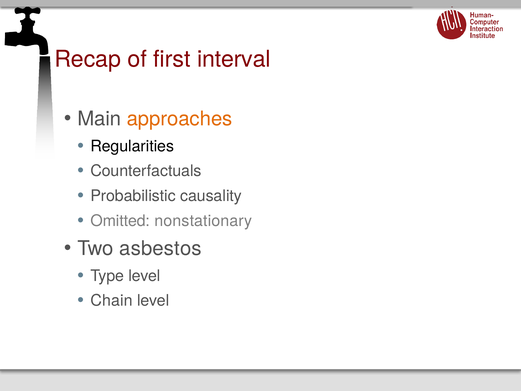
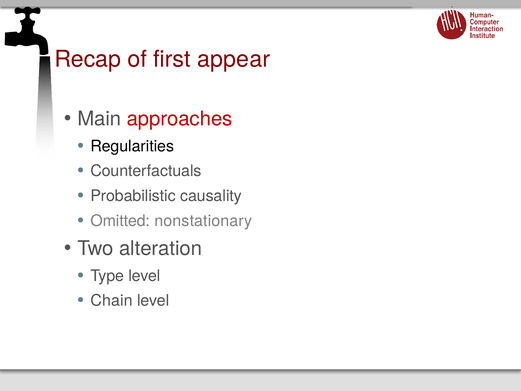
interval: interval -> appear
approaches colour: orange -> red
asbestos: asbestos -> alteration
